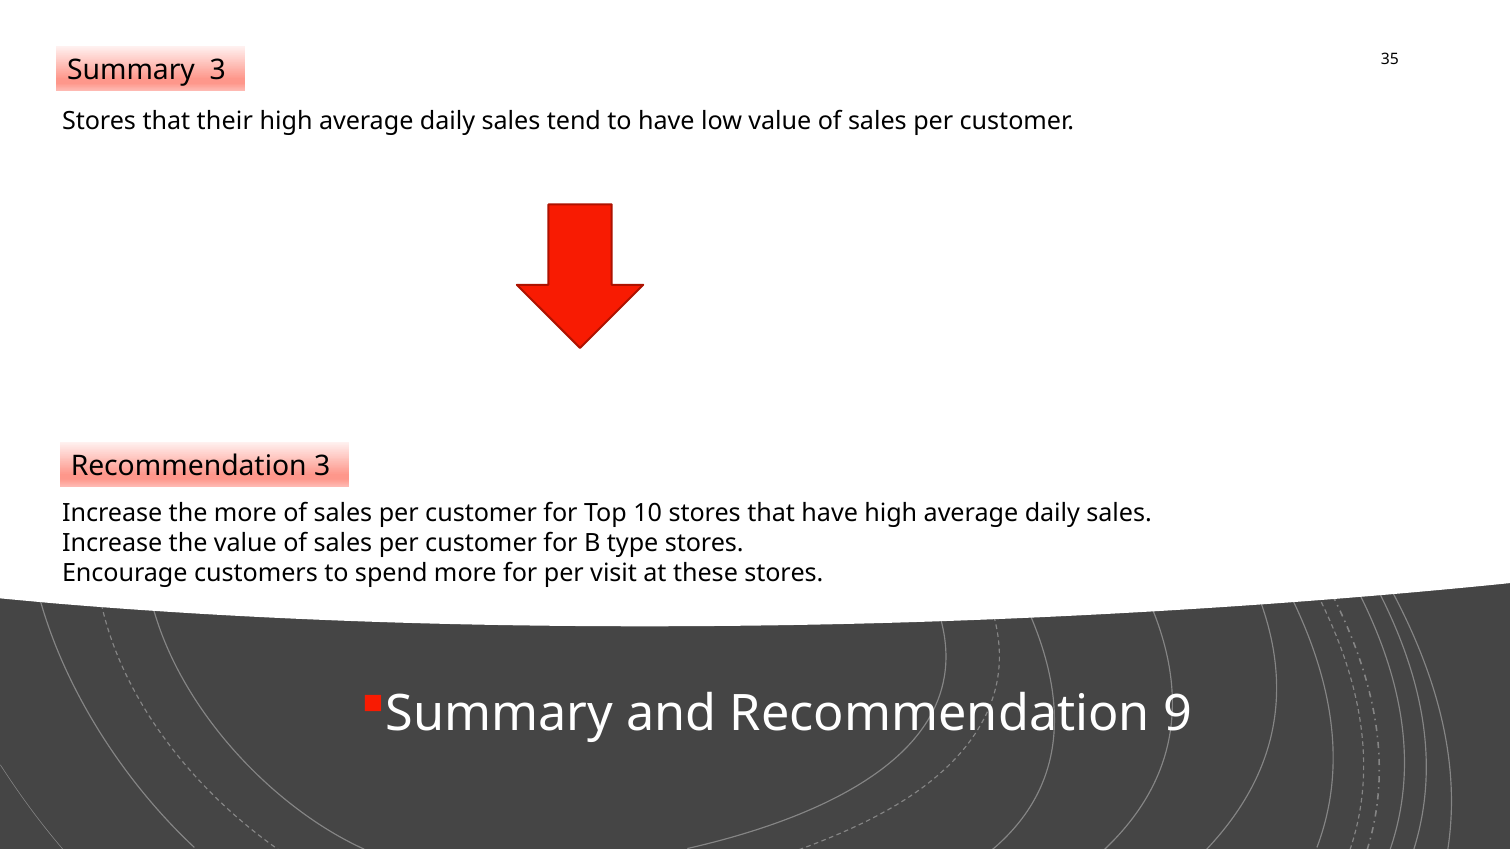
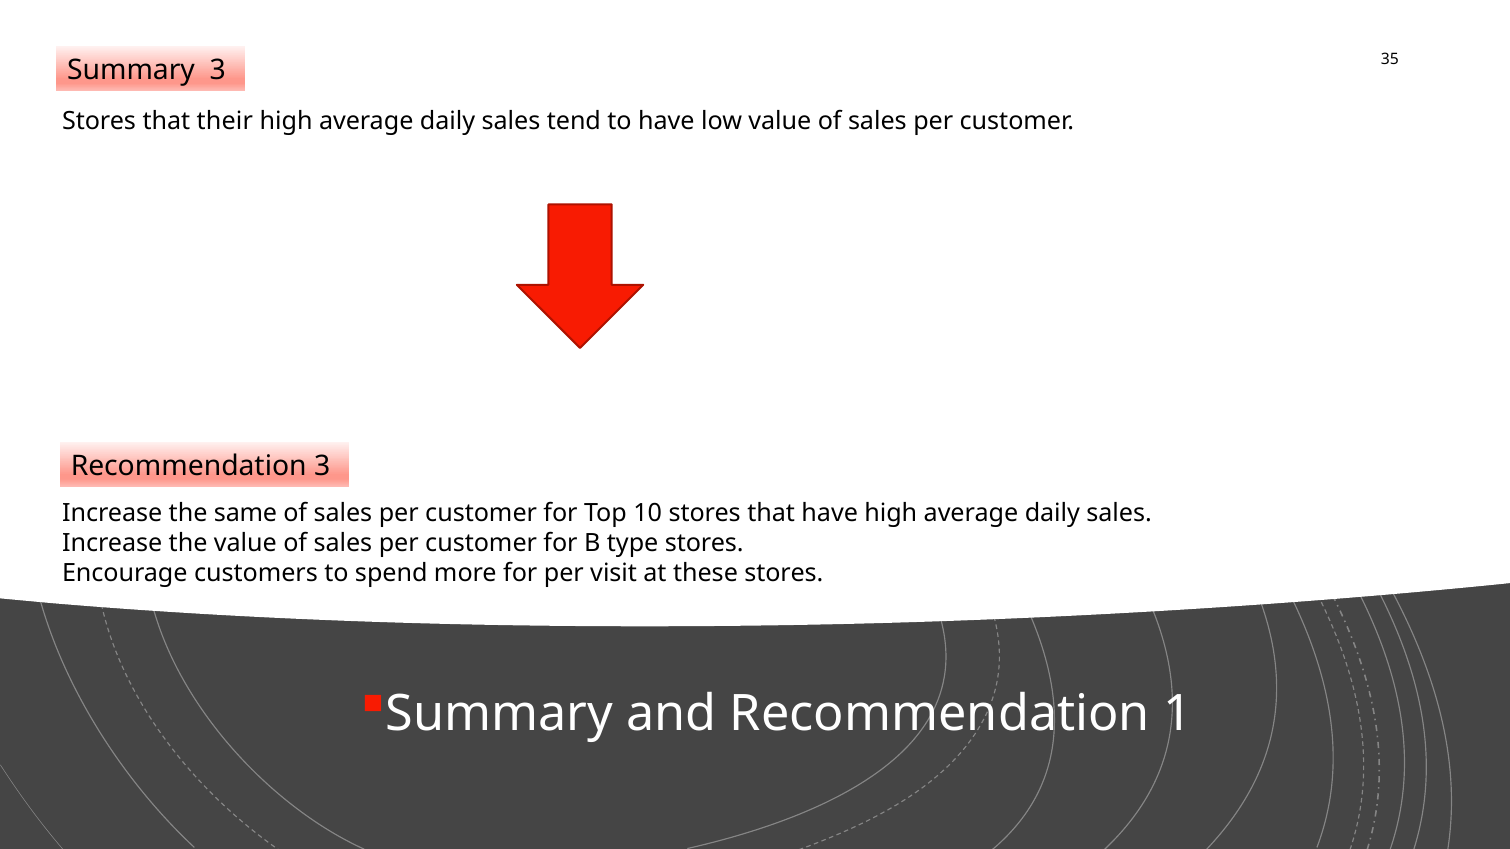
the more: more -> same
9: 9 -> 1
